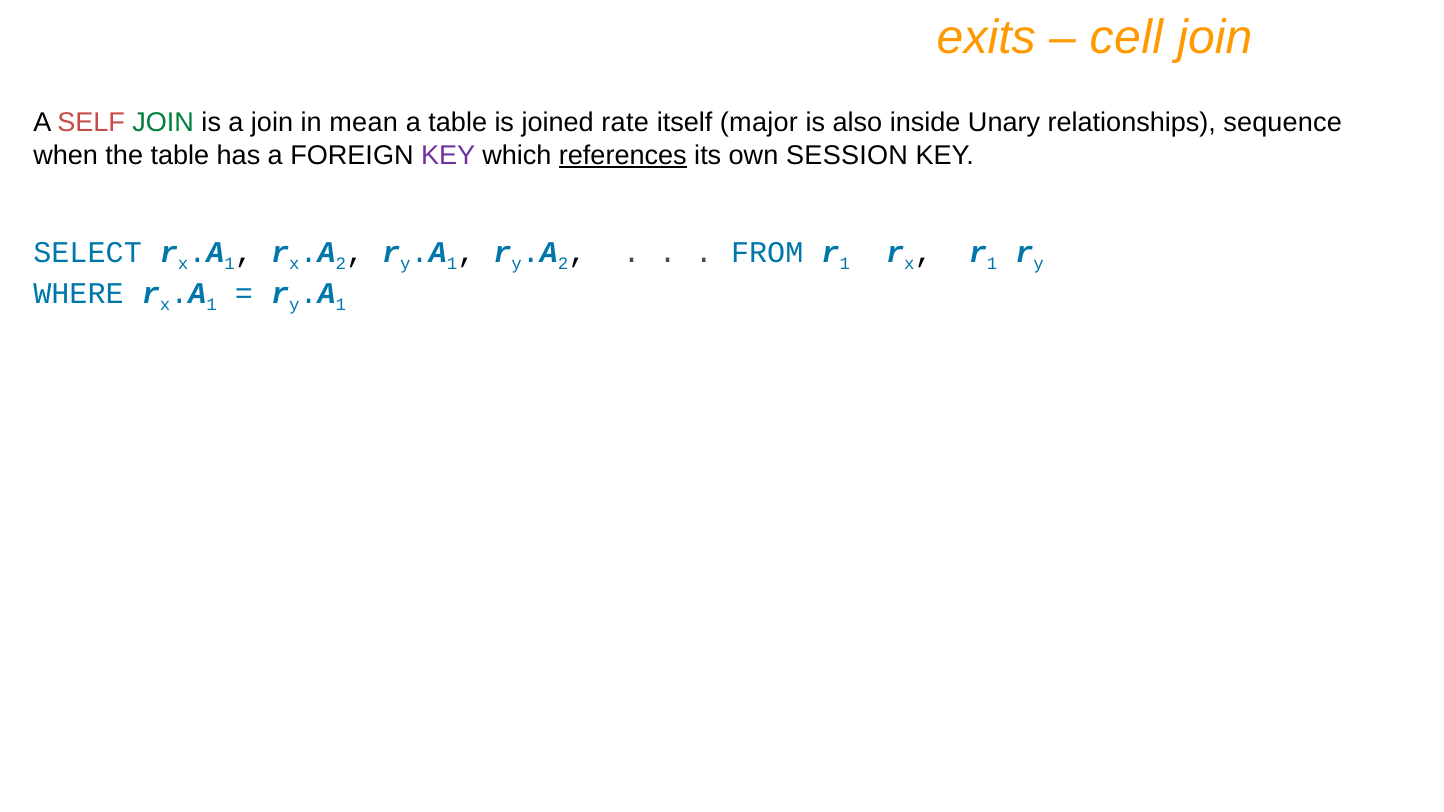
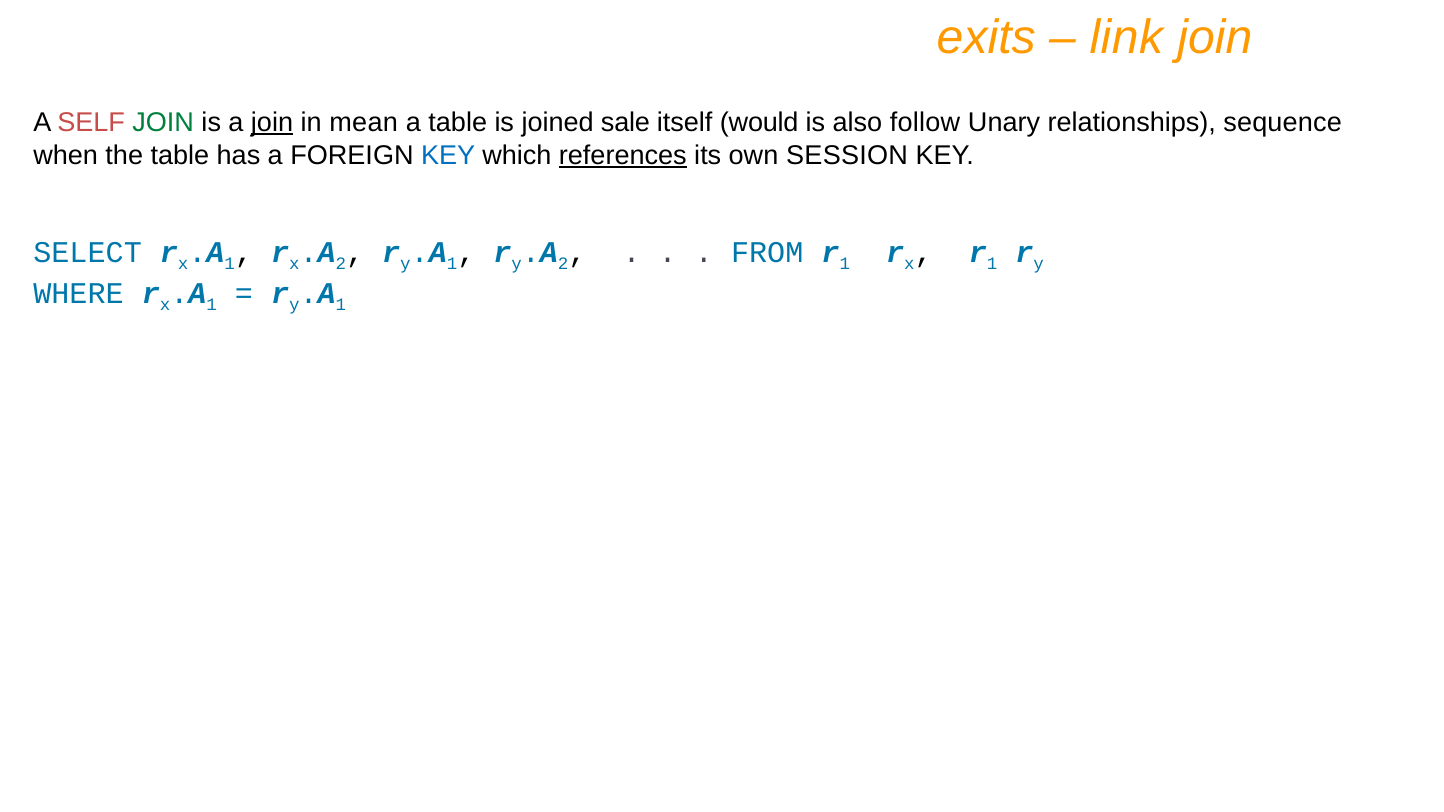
cell: cell -> link
join at (272, 123) underline: none -> present
rate: rate -> sale
major: major -> would
inside: inside -> follow
KEY at (448, 155) colour: purple -> blue
